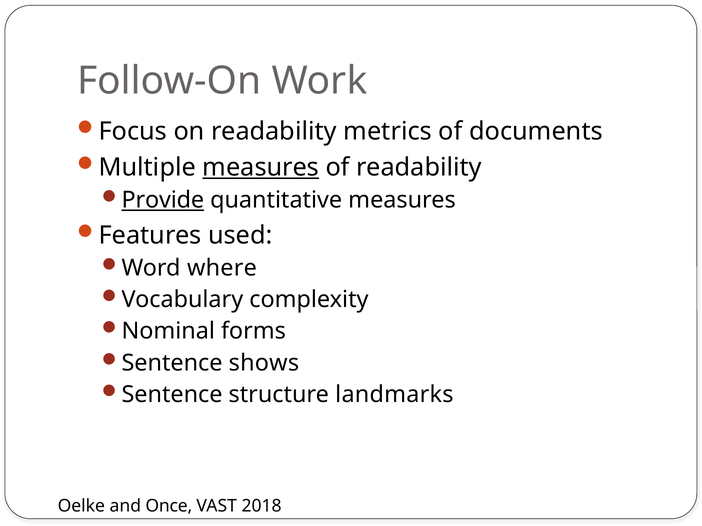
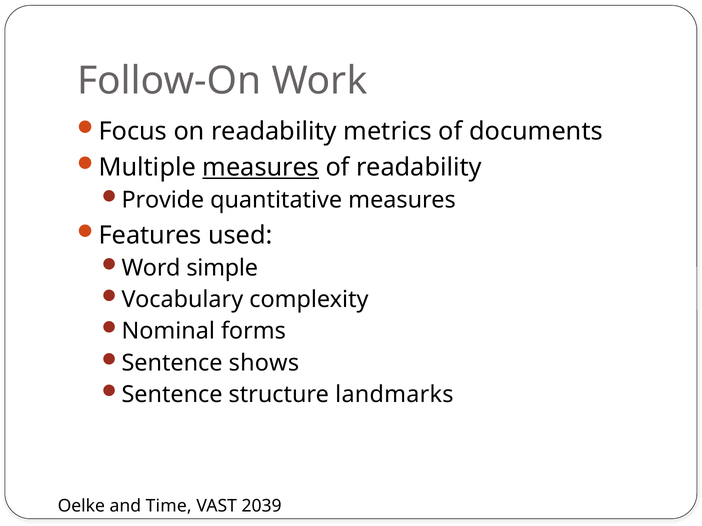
Provide underline: present -> none
where: where -> simple
Once: Once -> Time
2018: 2018 -> 2039
